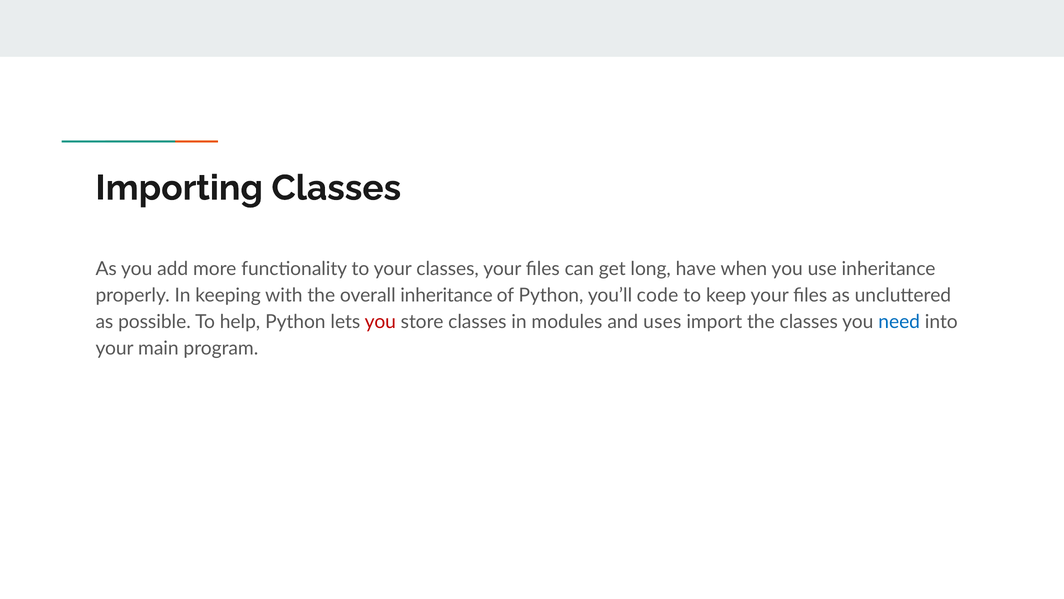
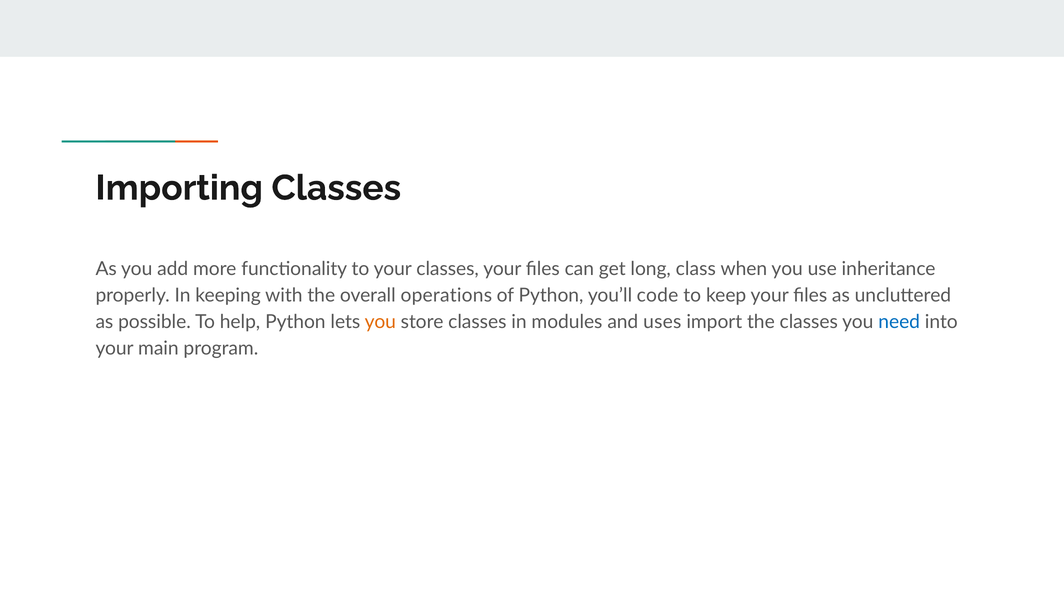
have: have -> class
overall inheritance: inheritance -> operations
you at (380, 322) colour: red -> orange
